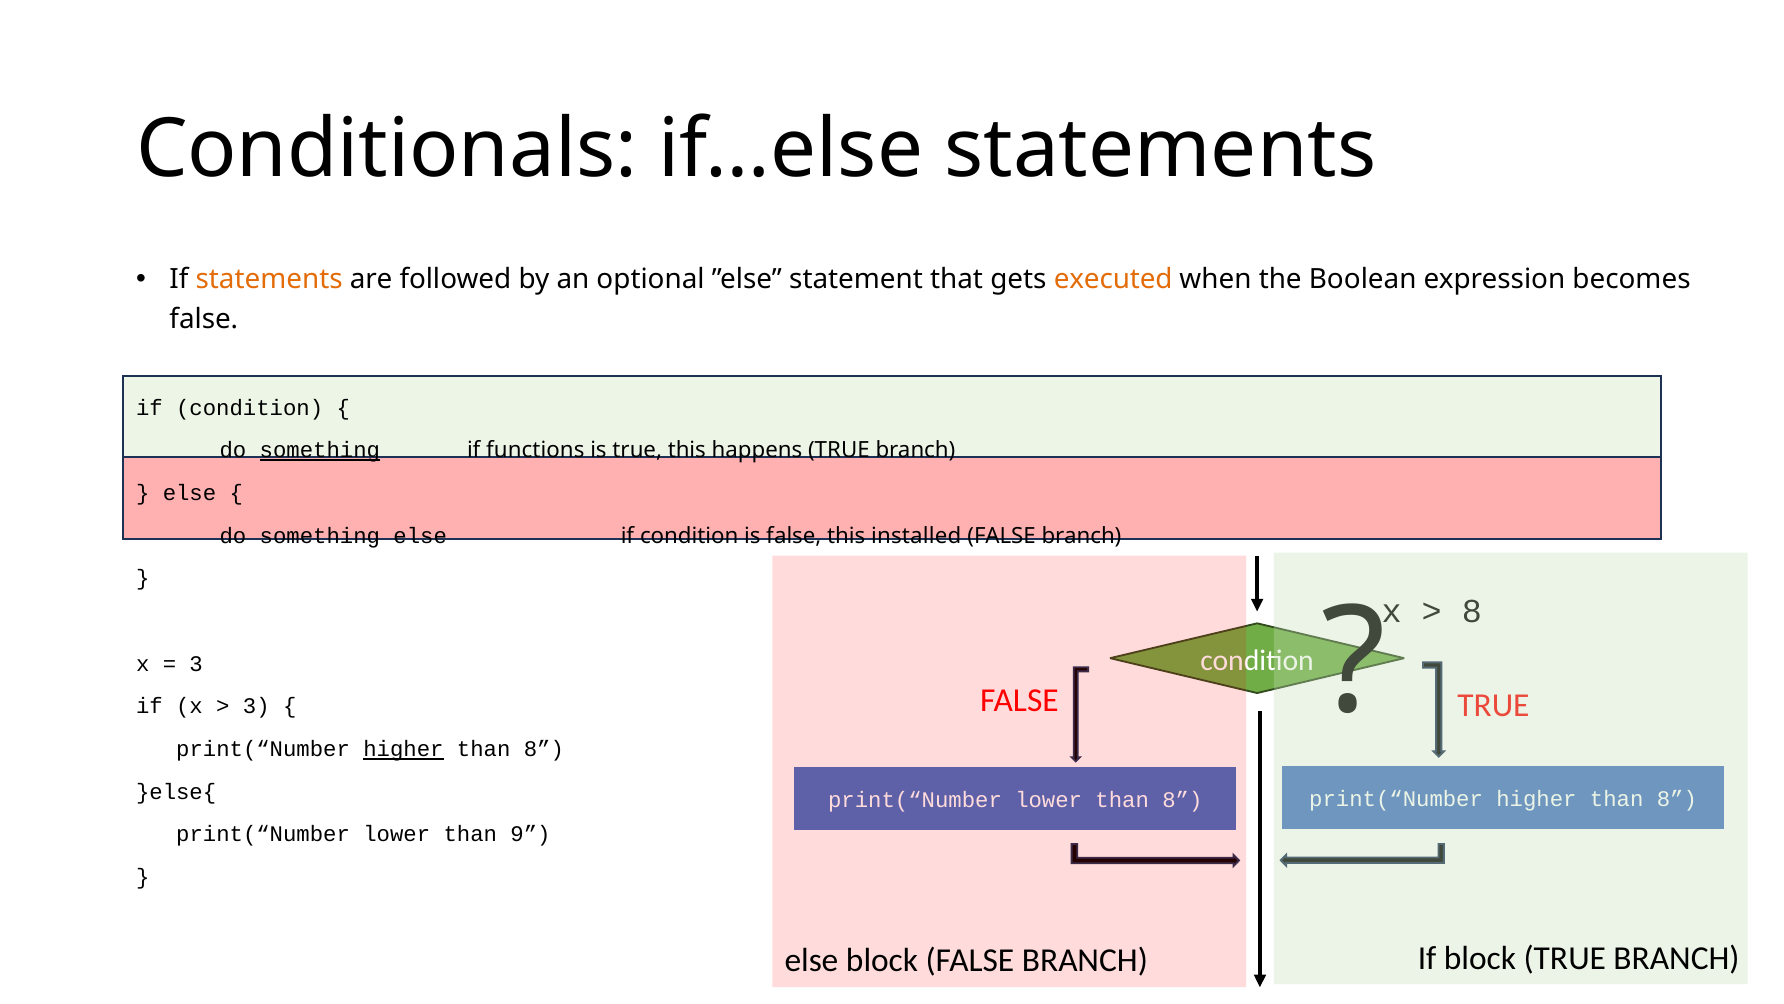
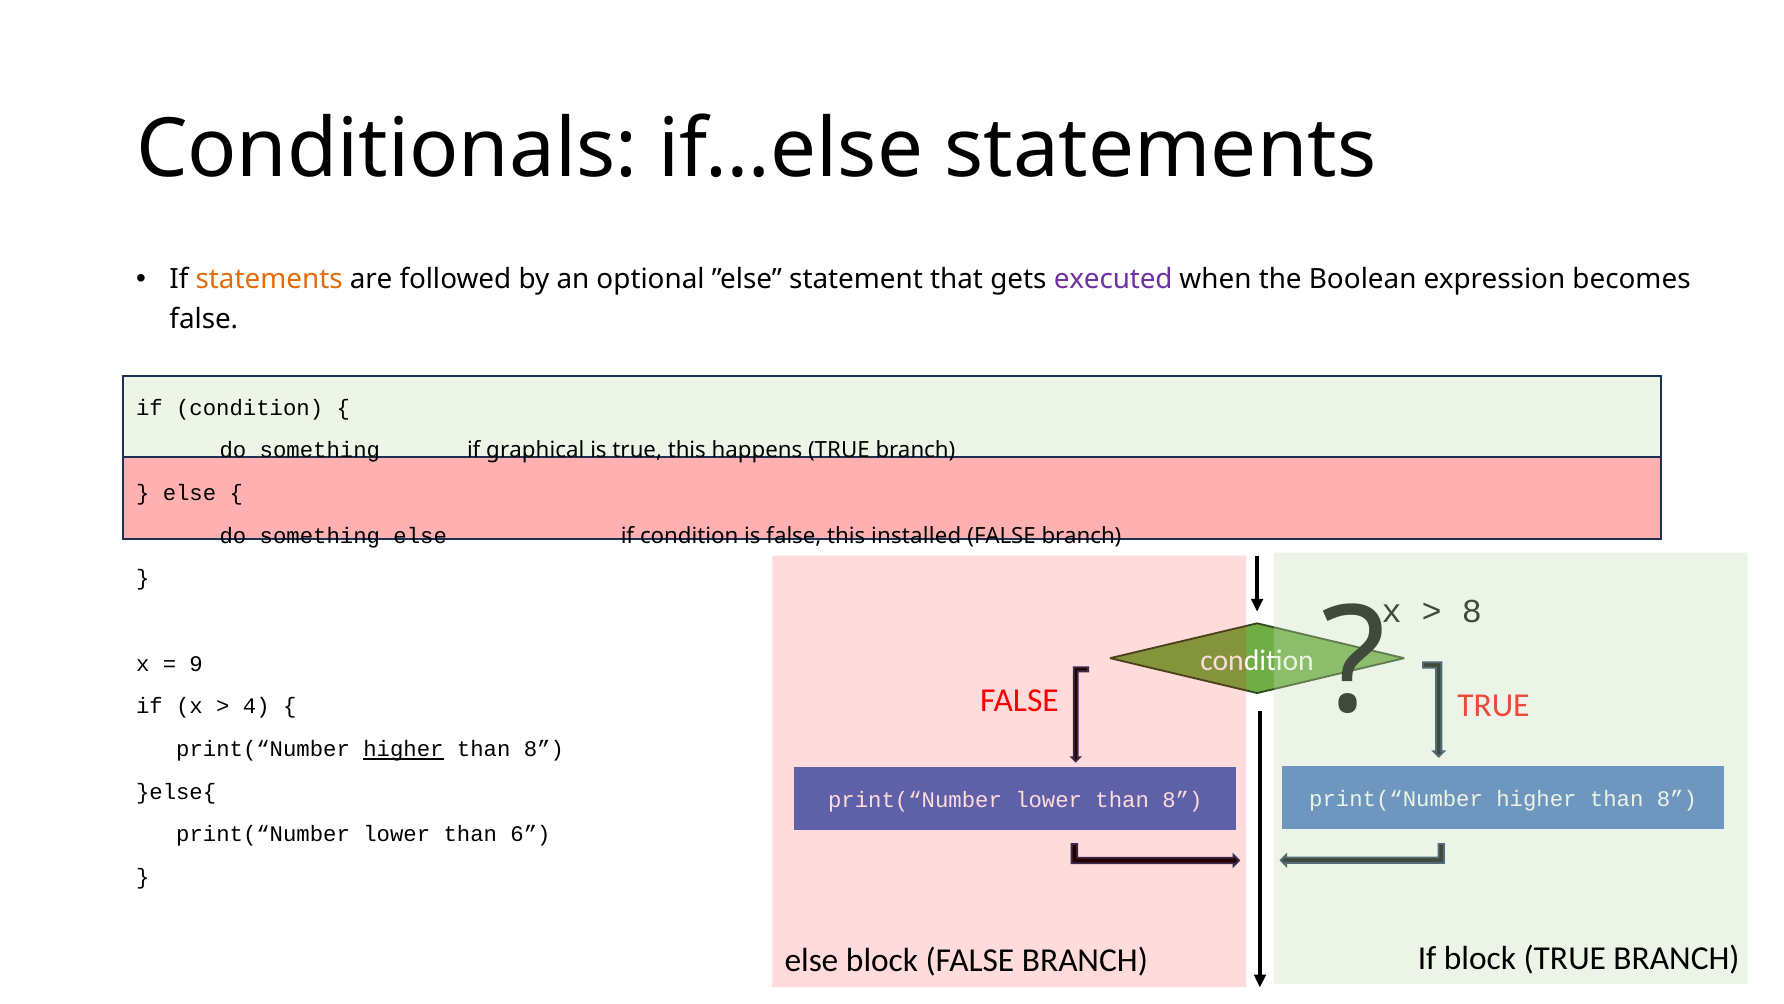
executed colour: orange -> purple
something at (320, 450) underline: present -> none
functions: functions -> graphical
3 at (196, 664): 3 -> 9
3 at (256, 706): 3 -> 4
9: 9 -> 6
